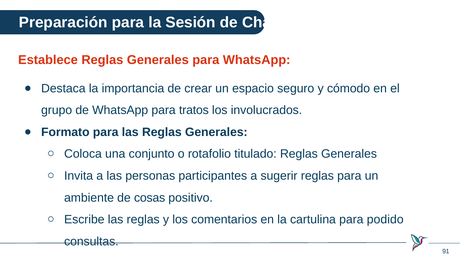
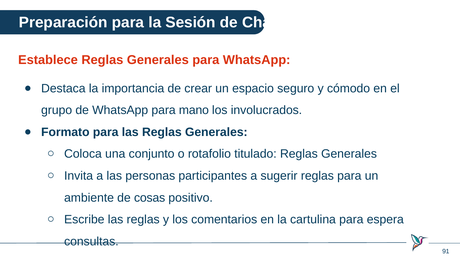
tratos: tratos -> mano
podido: podido -> espera
